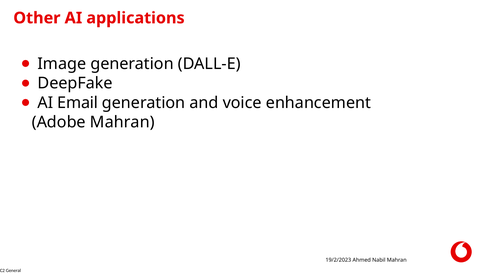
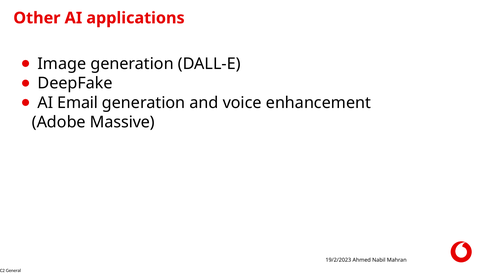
Adobe Mahran: Mahran -> Massive
